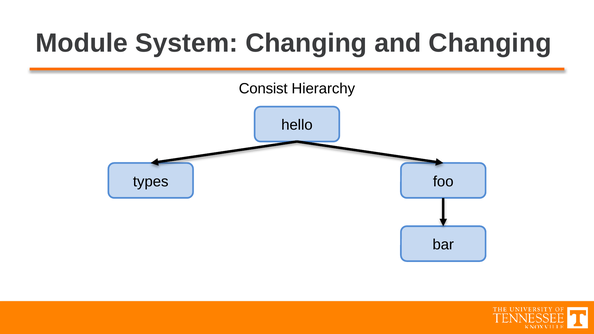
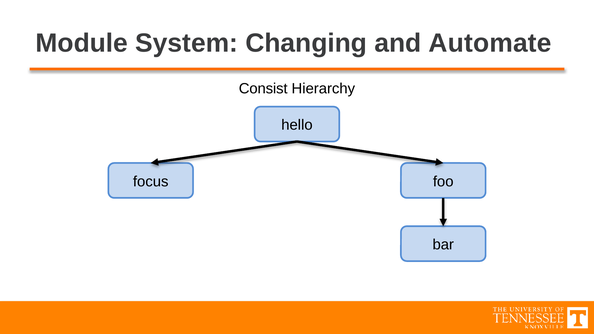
and Changing: Changing -> Automate
types: types -> focus
